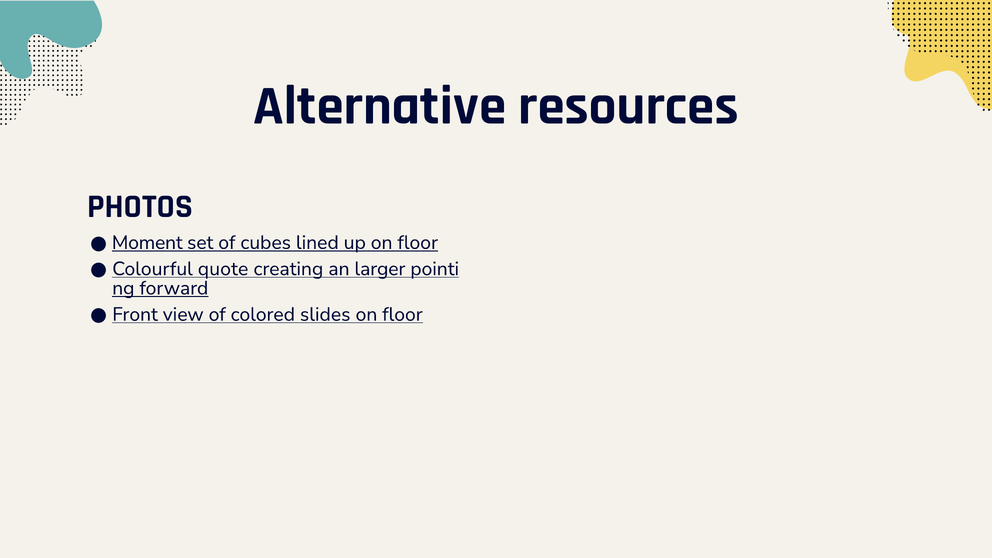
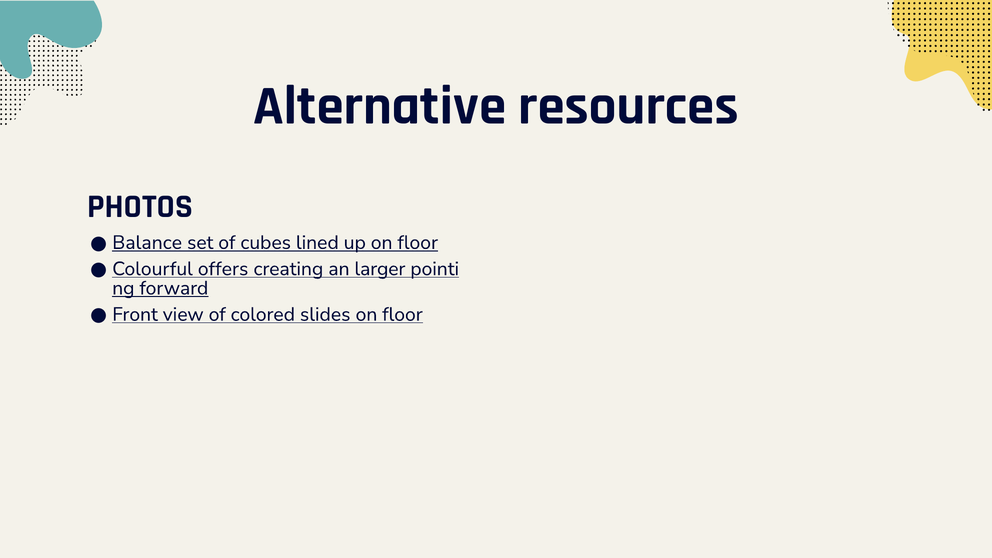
Moment: Moment -> Balance
quote: quote -> offers
